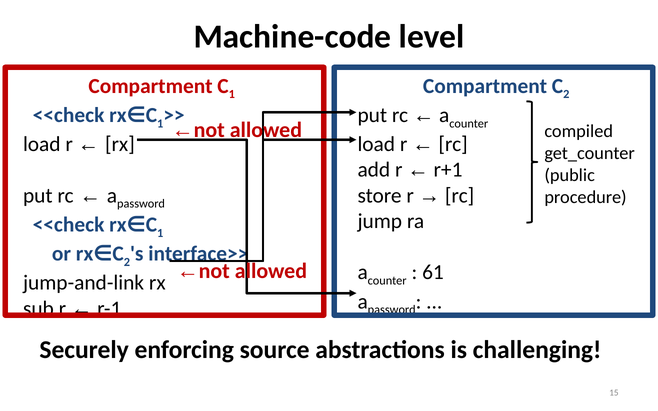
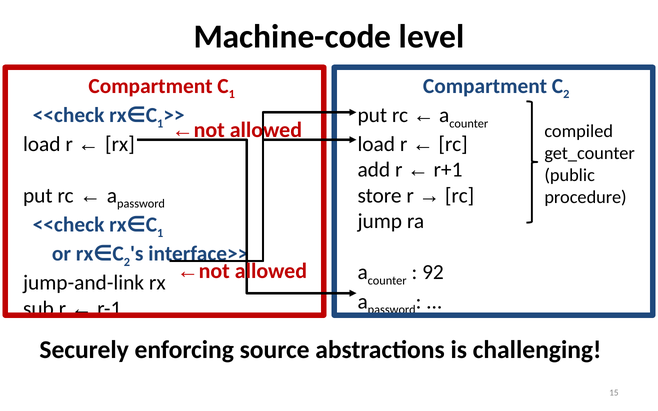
61: 61 -> 92
